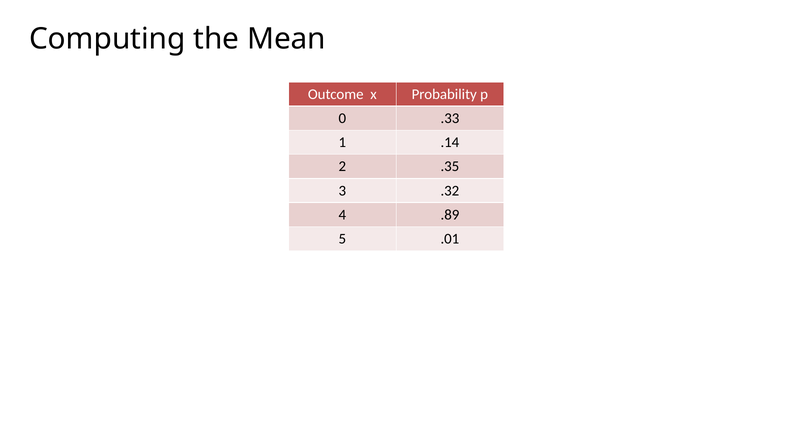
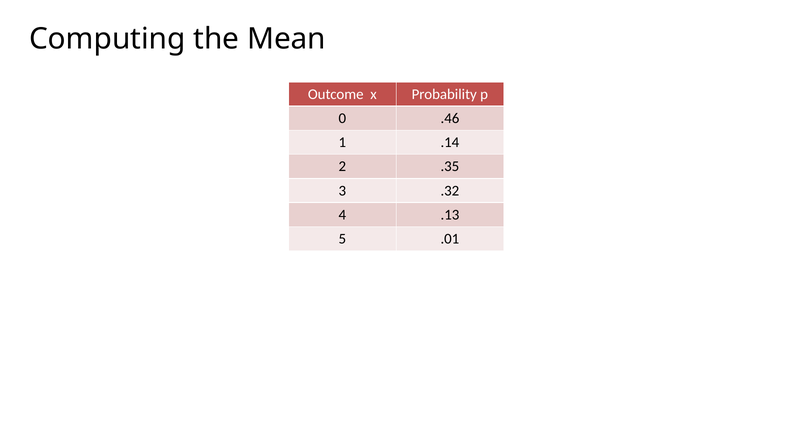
.33: .33 -> .46
.89: .89 -> .13
